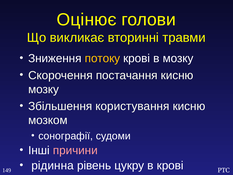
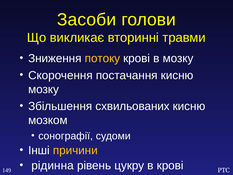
Оцінює: Оцінює -> Засоби
користування: користування -> схвильованих
причини colour: pink -> yellow
